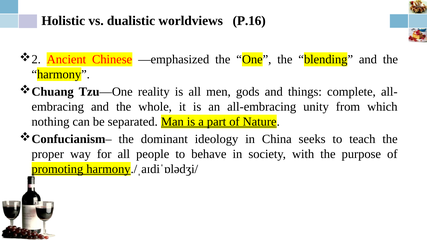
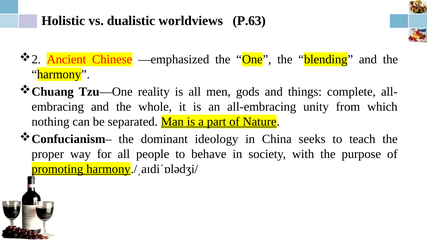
P.16: P.16 -> P.63
